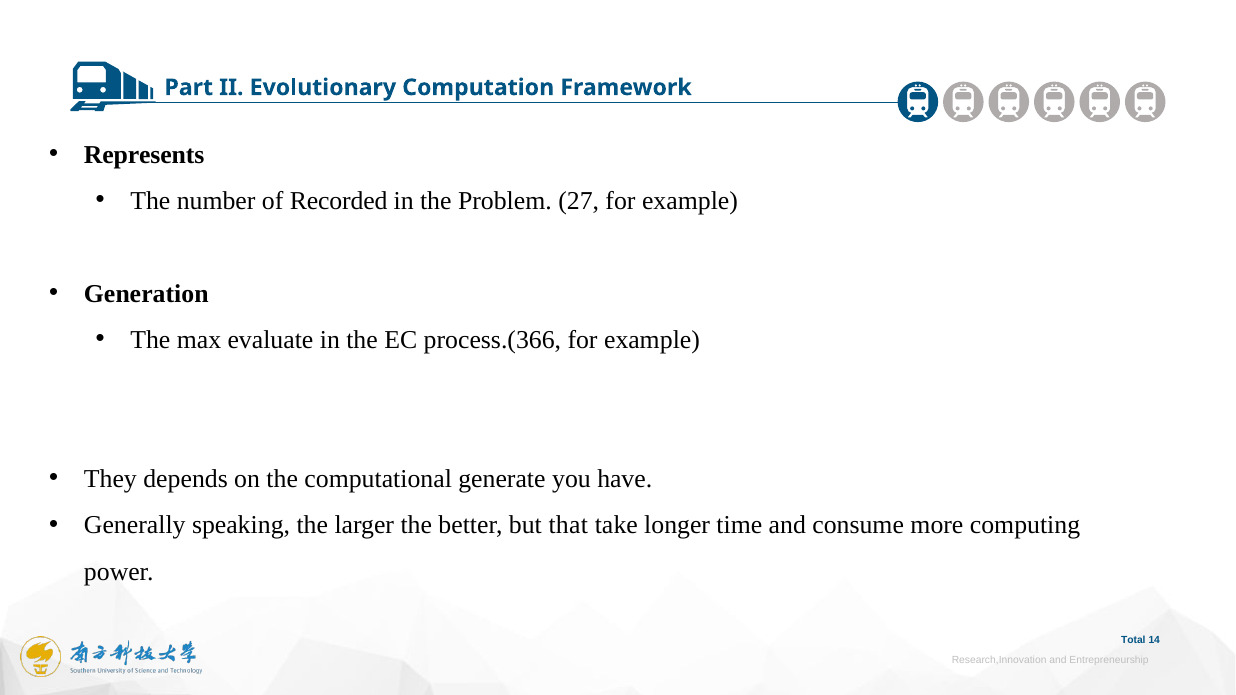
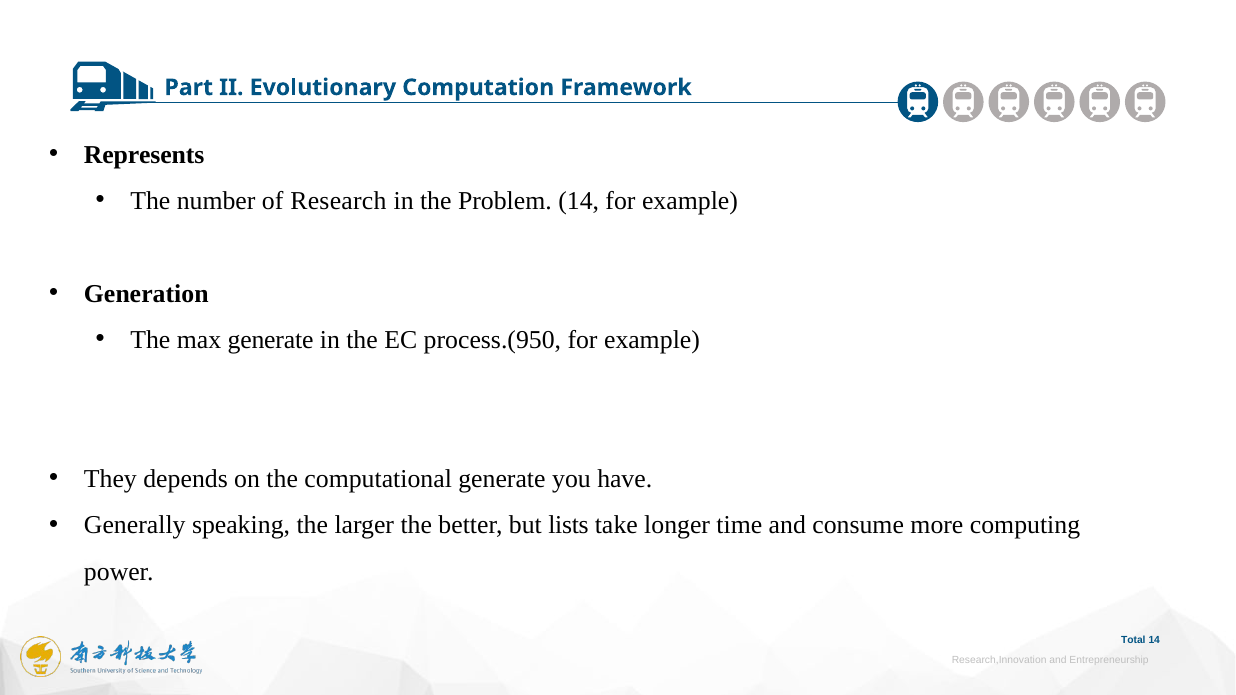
Recorded: Recorded -> Research
Problem 27: 27 -> 14
max evaluate: evaluate -> generate
process.(366: process.(366 -> process.(950
that: that -> lists
